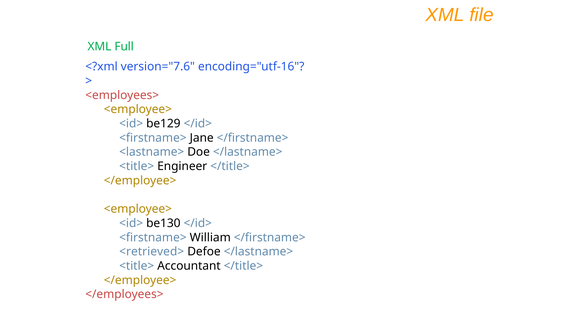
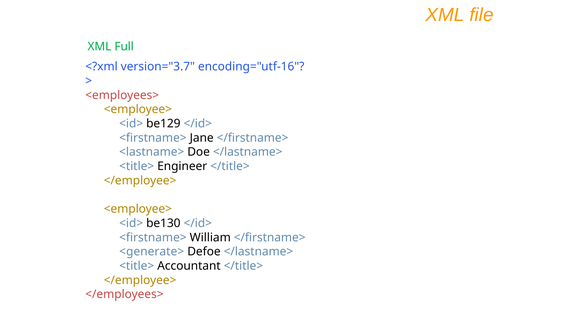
version="7.6: version="7.6 -> version="3.7
<retrieved>: <retrieved> -> <generate>
